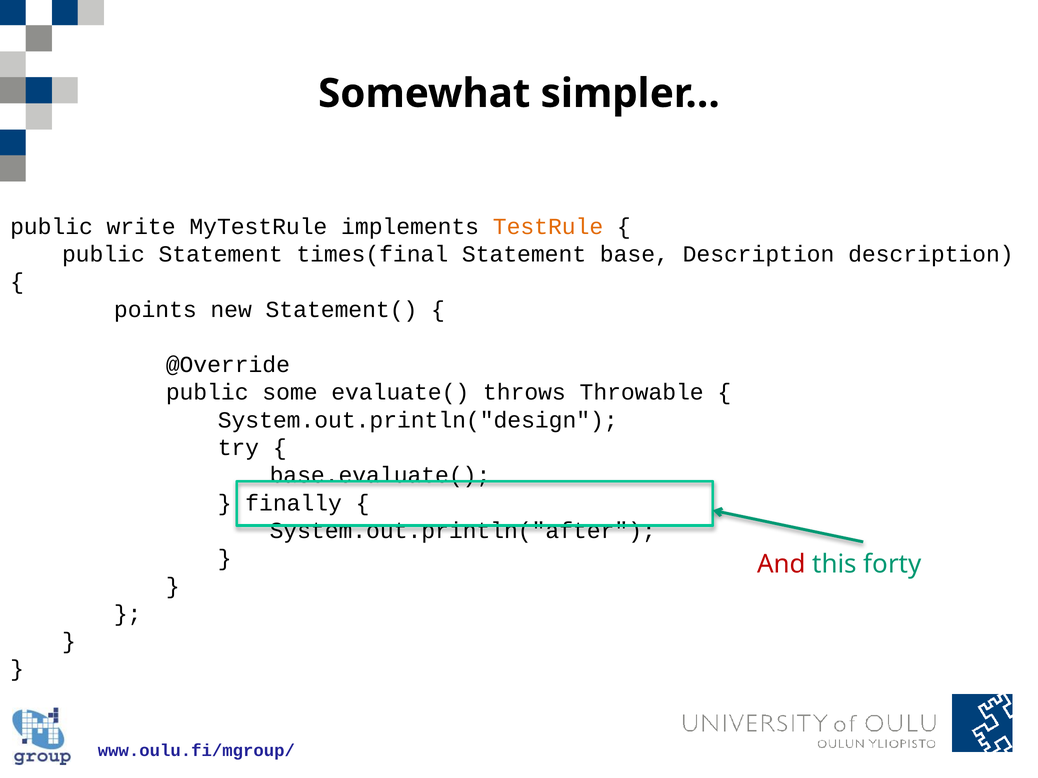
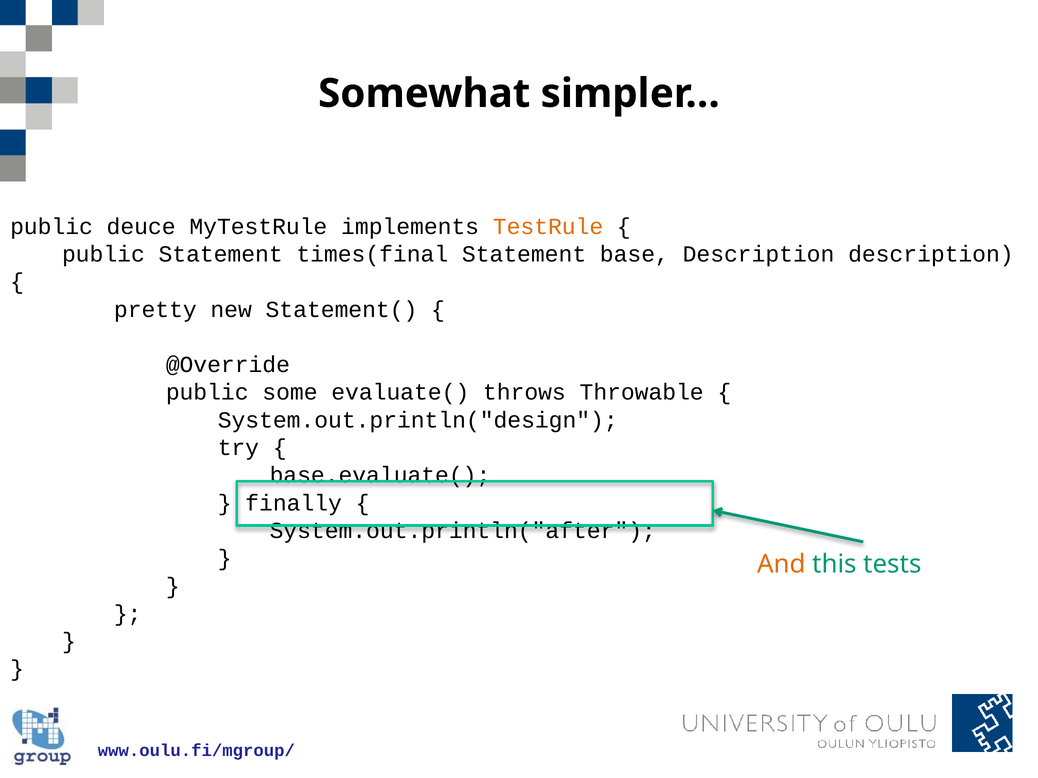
write: write -> deuce
points: points -> pretty
And colour: red -> orange
forty: forty -> tests
